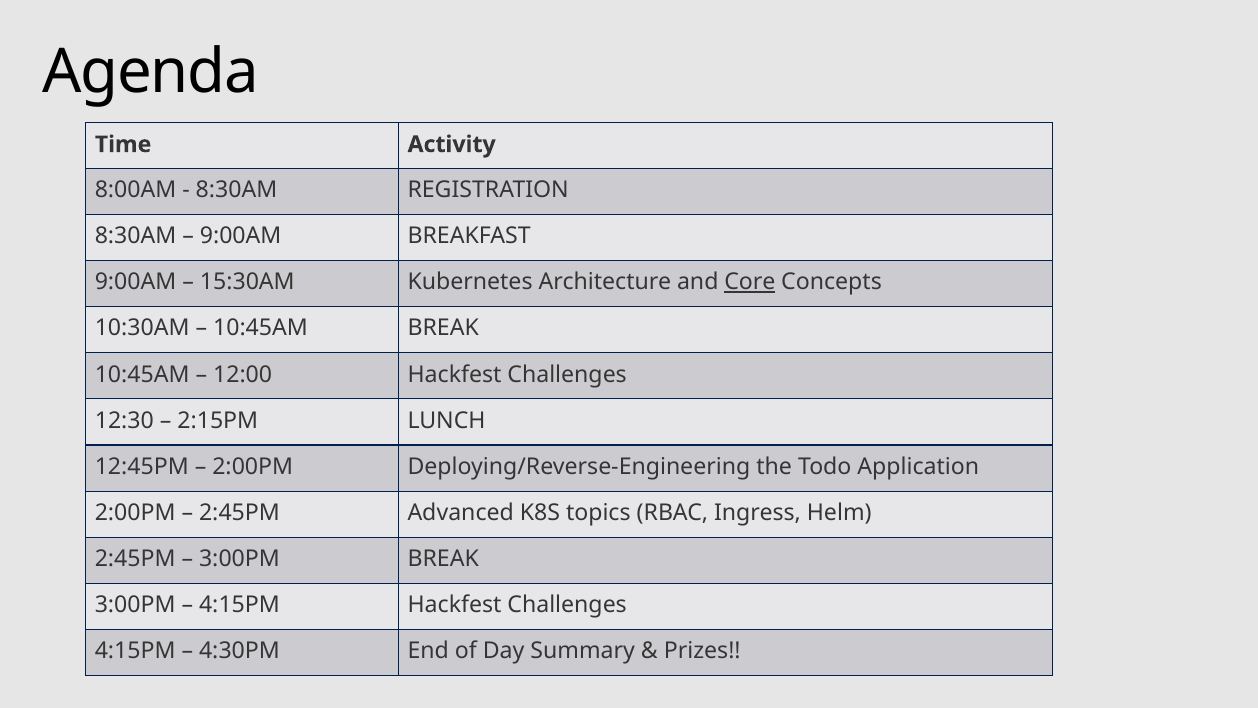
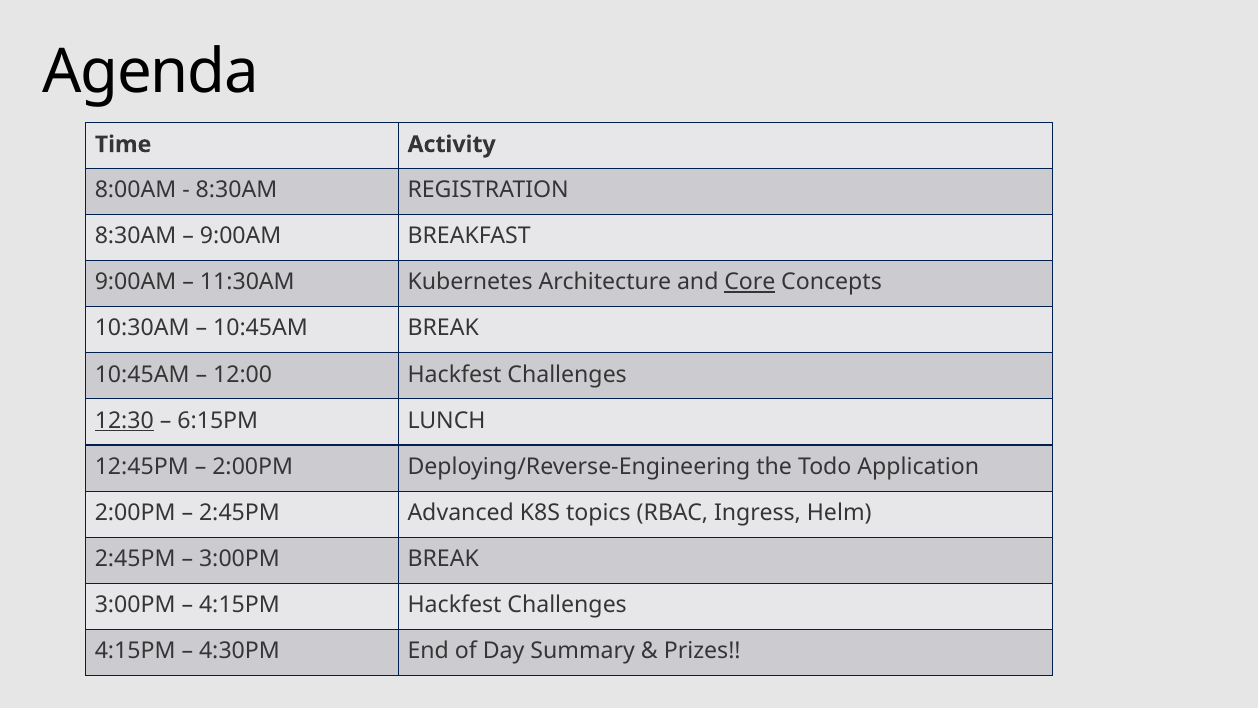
15:30AM: 15:30AM -> 11:30AM
12:30 underline: none -> present
2:15PM: 2:15PM -> 6:15PM
